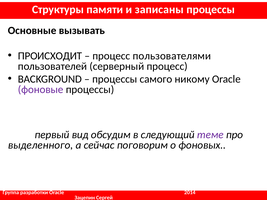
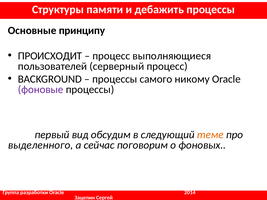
записаны: записаны -> дебажить
вызывать: вызывать -> принципу
пользователями: пользователями -> выполняющиеся
теме colour: purple -> orange
